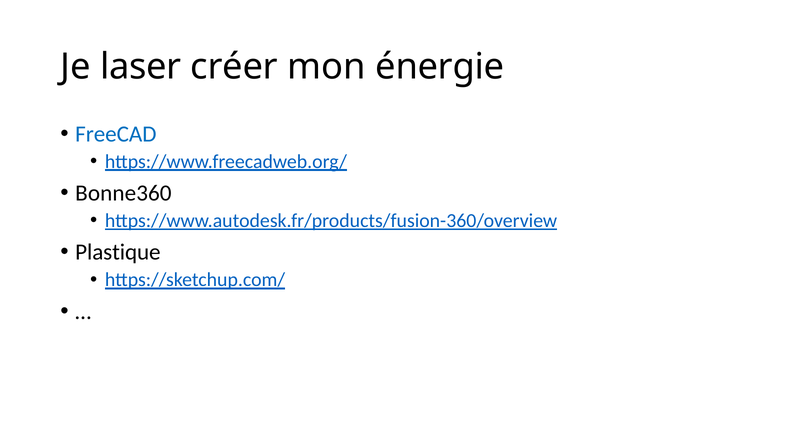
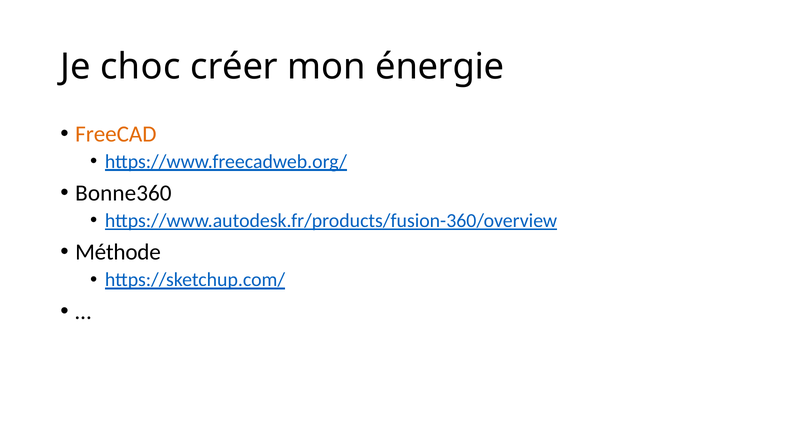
laser: laser -> choc
FreeCAD colour: blue -> orange
Plastique: Plastique -> Méthode
